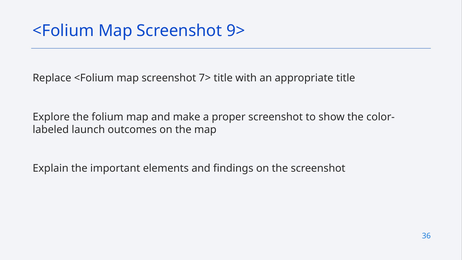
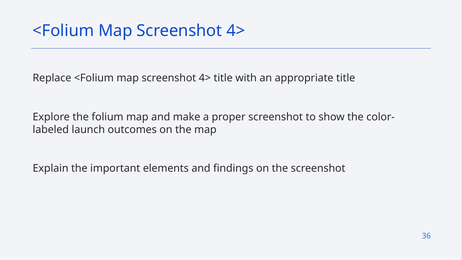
9> at (236, 31): 9> -> 4>
7> at (205, 78): 7> -> 4>
